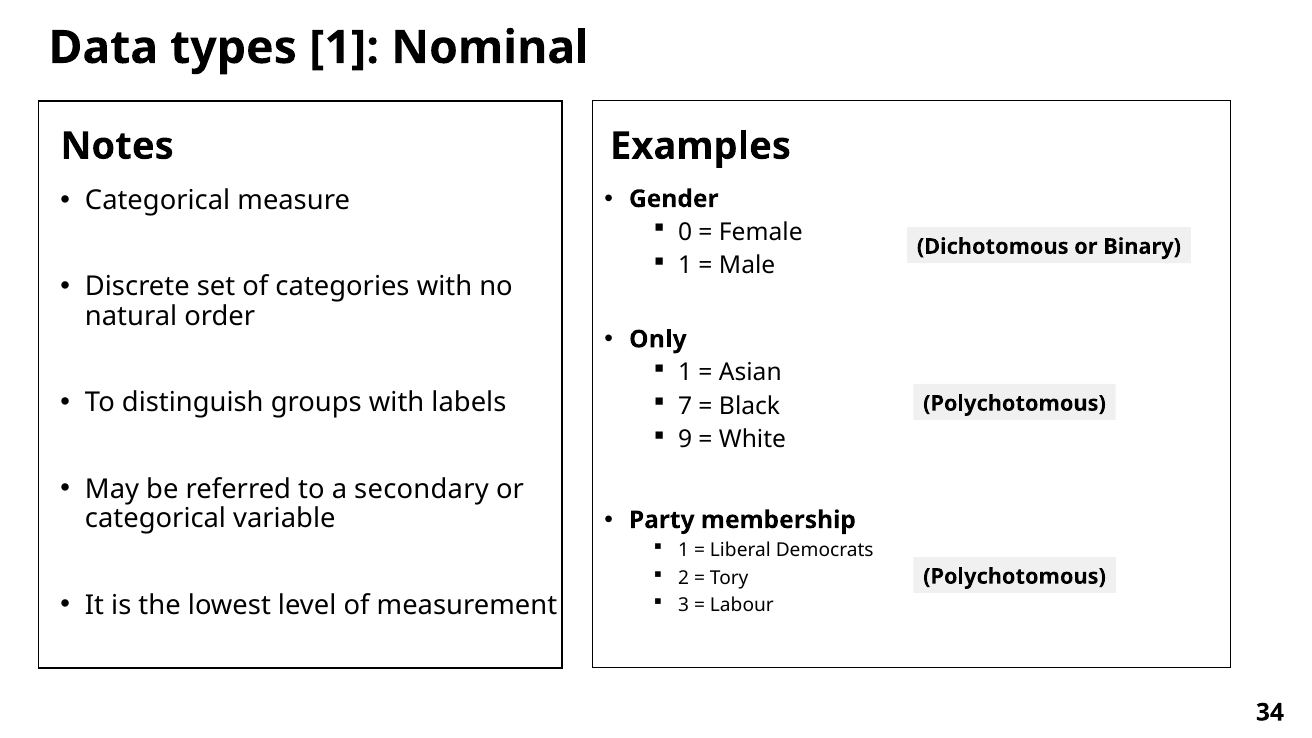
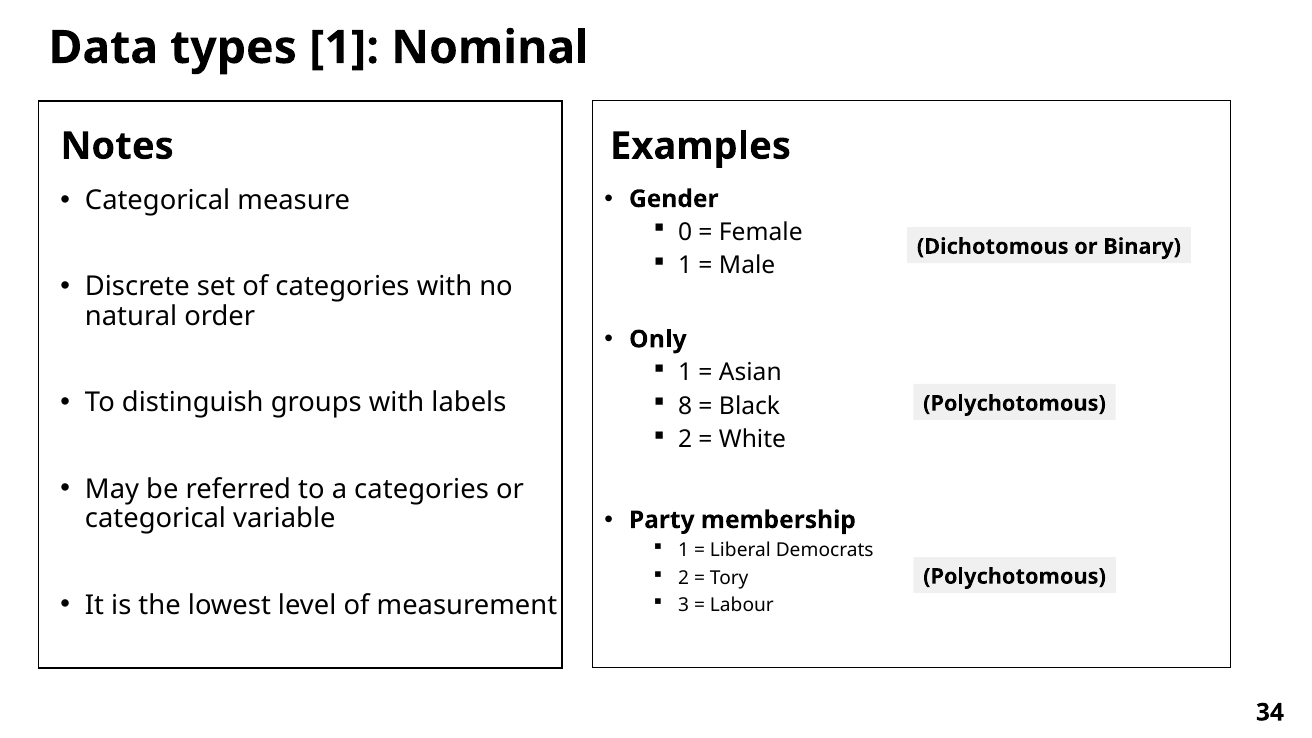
7: 7 -> 8
9 at (685, 440): 9 -> 2
a secondary: secondary -> categories
